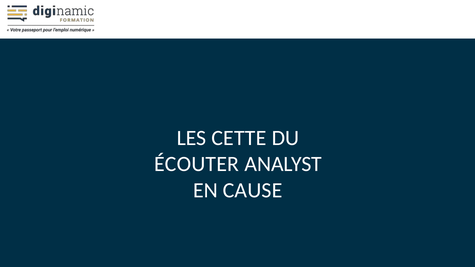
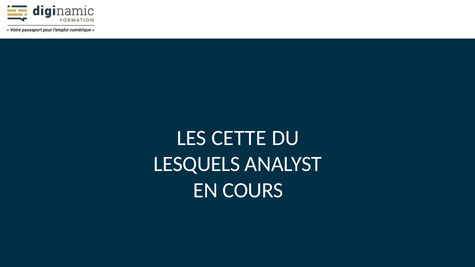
ÉCOUTER: ÉCOUTER -> LESQUELS
CAUSE: CAUSE -> COURS
